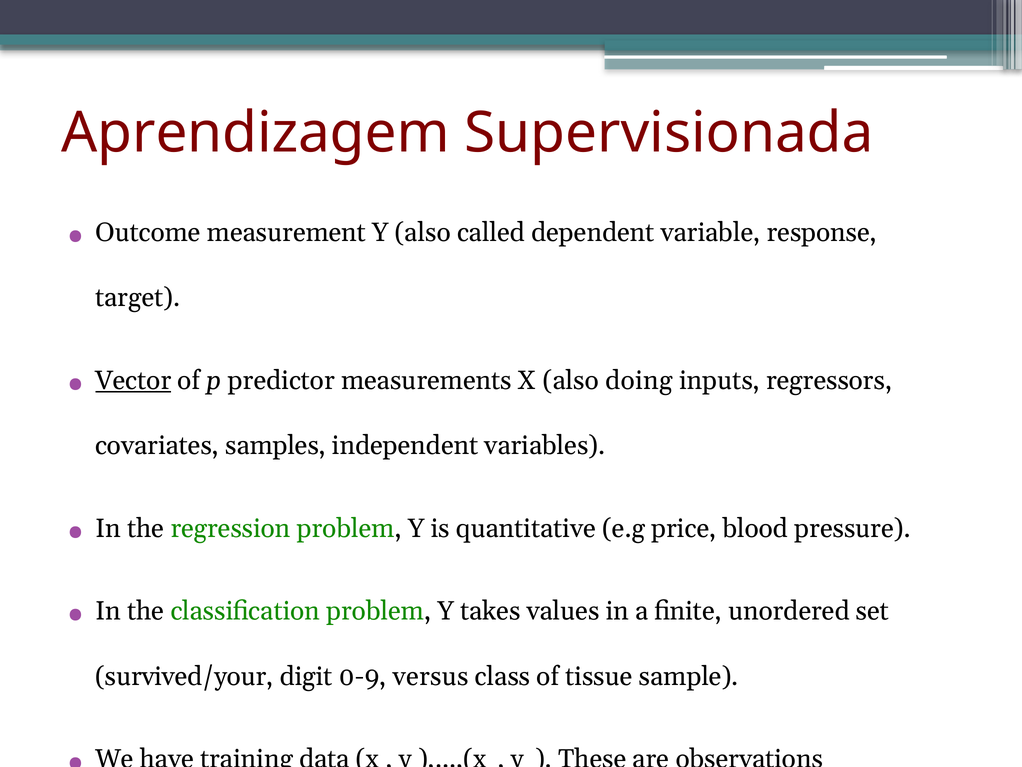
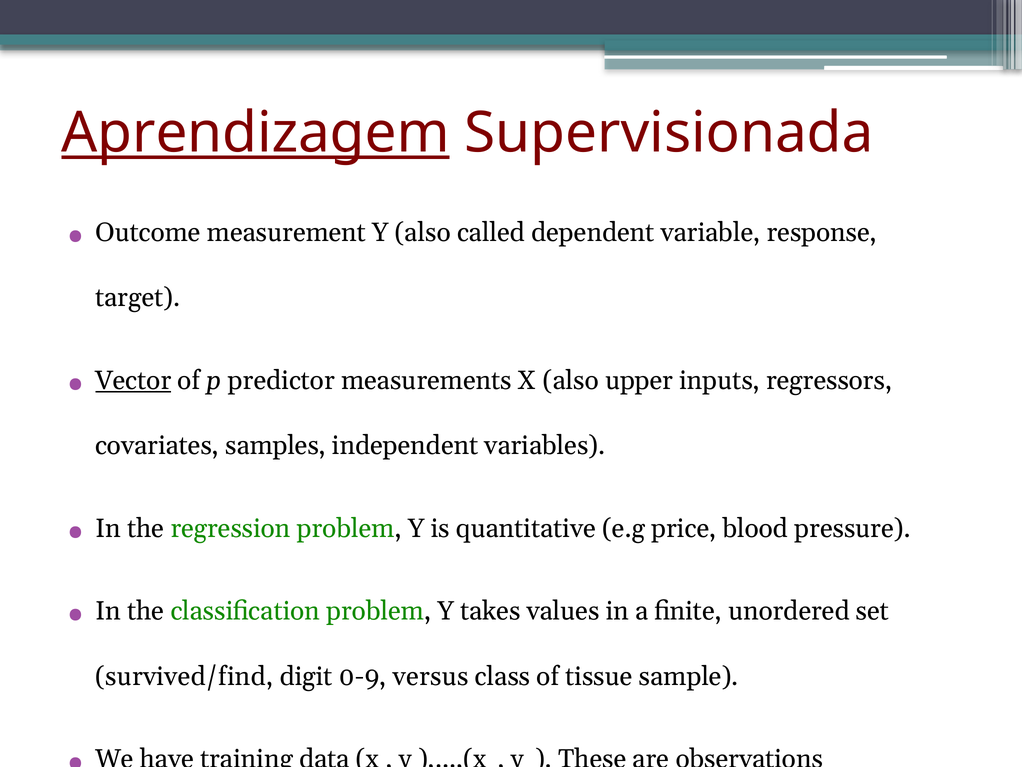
Aprendizagem underline: none -> present
doing: doing -> upper
survived/your: survived/your -> survived/find
